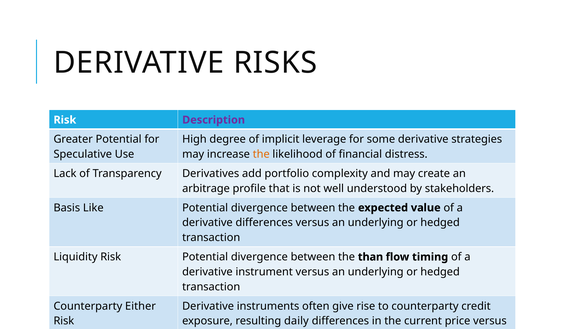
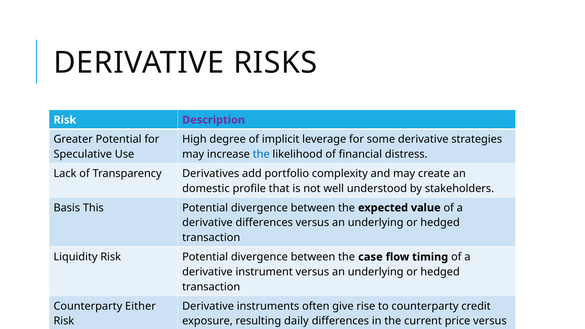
the at (261, 154) colour: orange -> blue
arbitrage: arbitrage -> domestic
Like: Like -> This
than: than -> case
